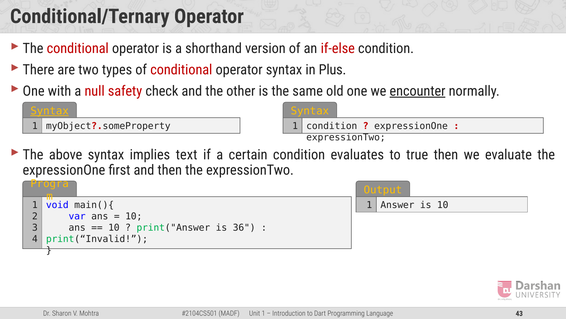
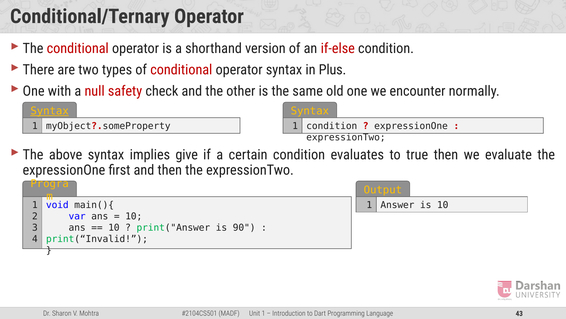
encounter underline: present -> none
text: text -> give
36: 36 -> 90
